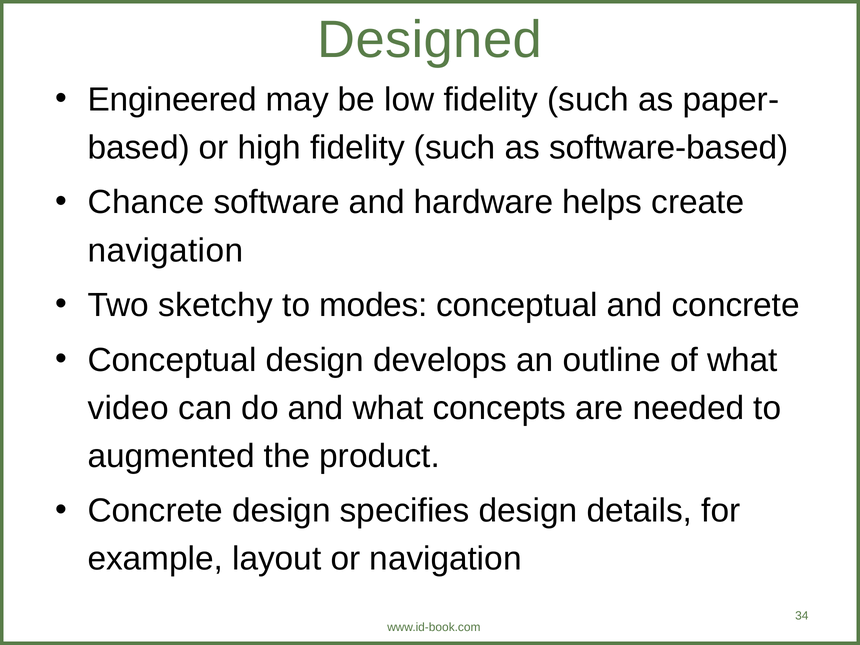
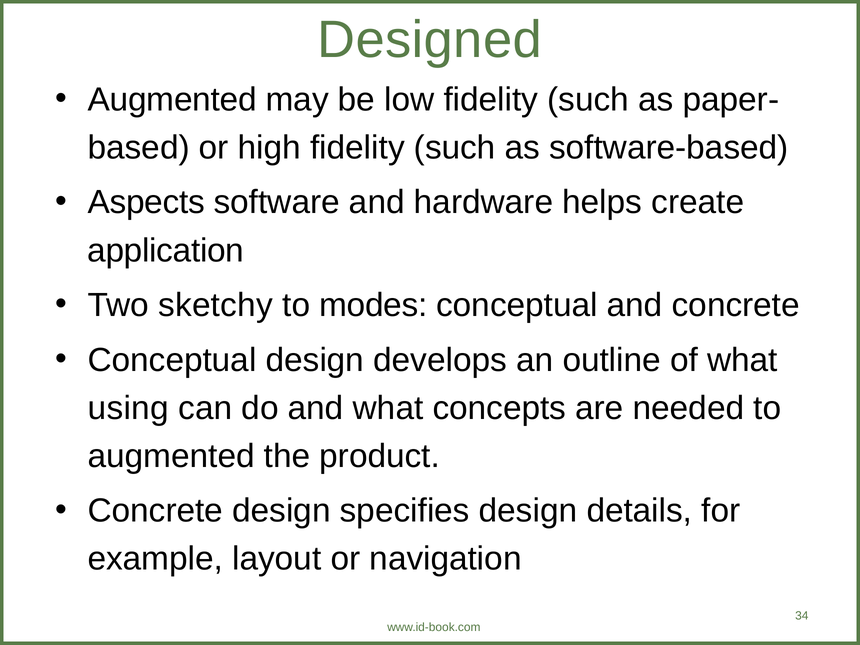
Engineered at (172, 100): Engineered -> Augmented
Chance: Chance -> Aspects
navigation at (165, 250): navigation -> application
video: video -> using
